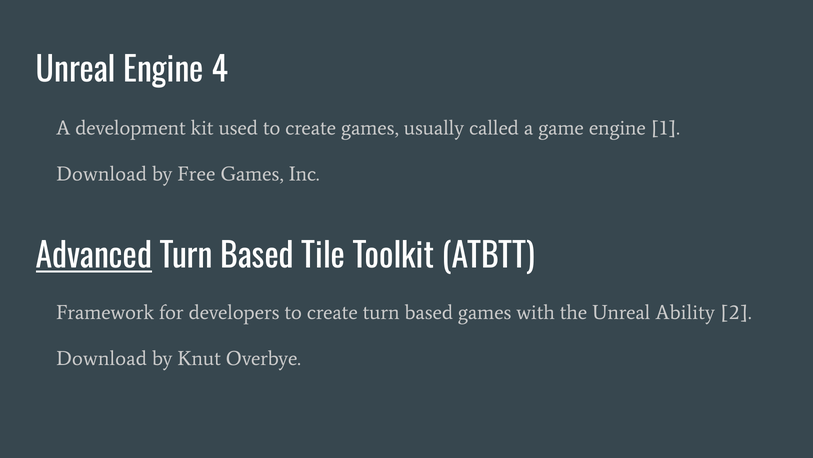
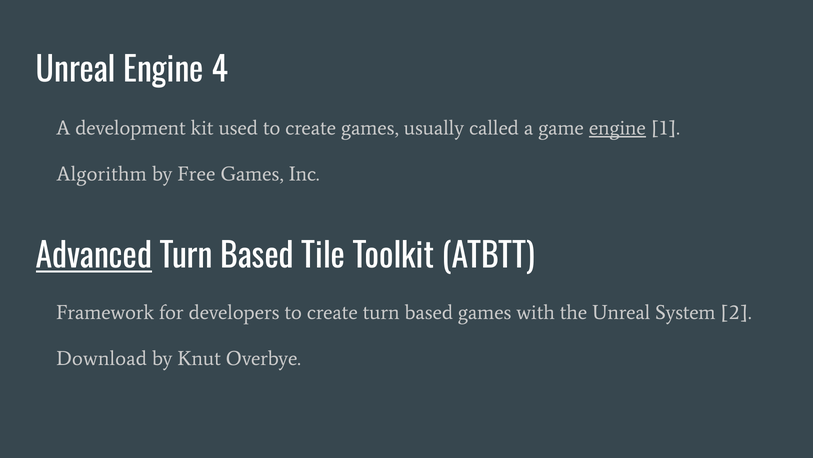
engine at (617, 128) underline: none -> present
Download at (102, 174): Download -> Algorithm
Ability: Ability -> System
